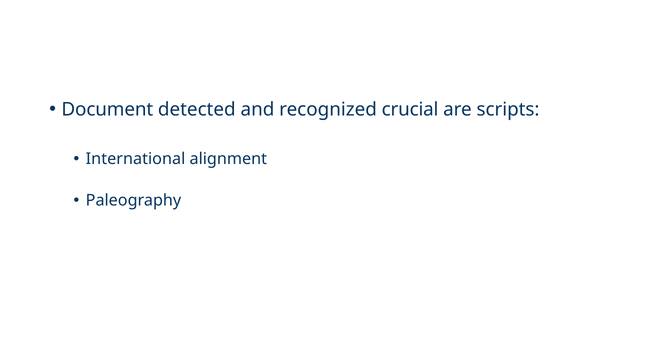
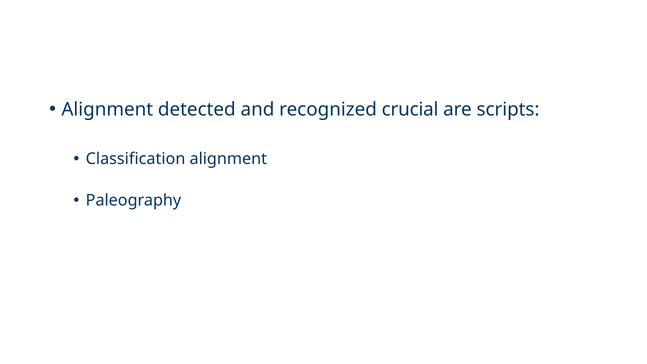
Document at (107, 109): Document -> Alignment
International: International -> Classification
